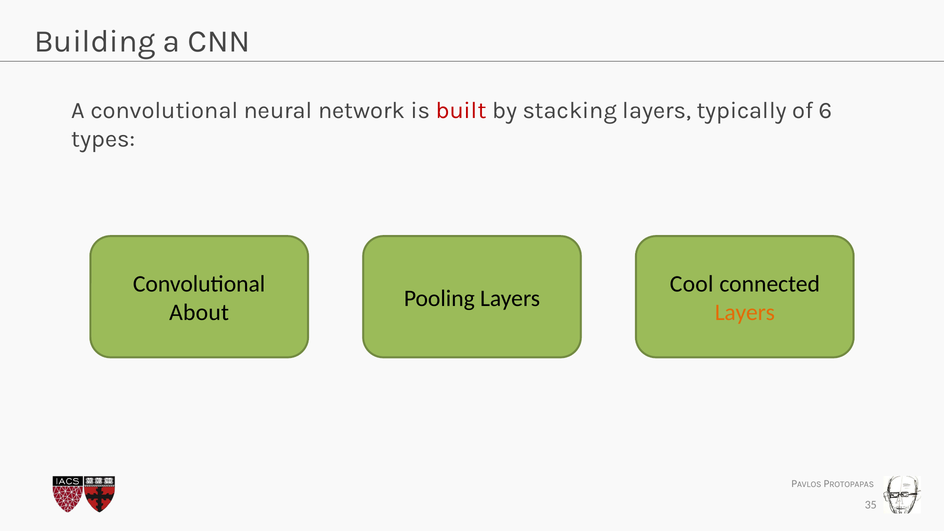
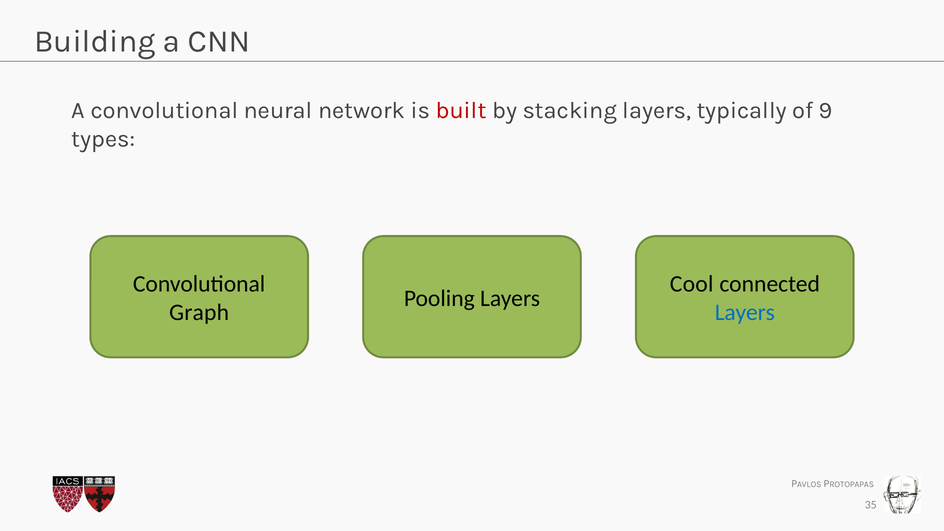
6: 6 -> 9
About: About -> Graph
Layers at (745, 313) colour: orange -> blue
